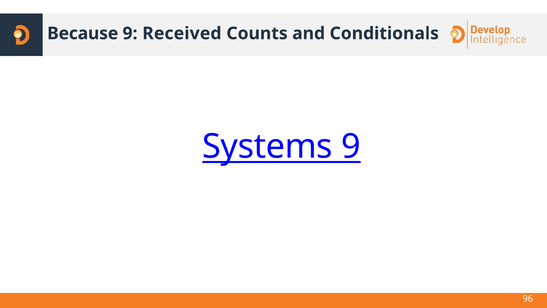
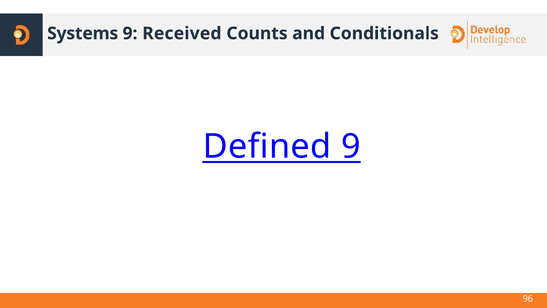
Because: Because -> Systems
Systems: Systems -> Defined
